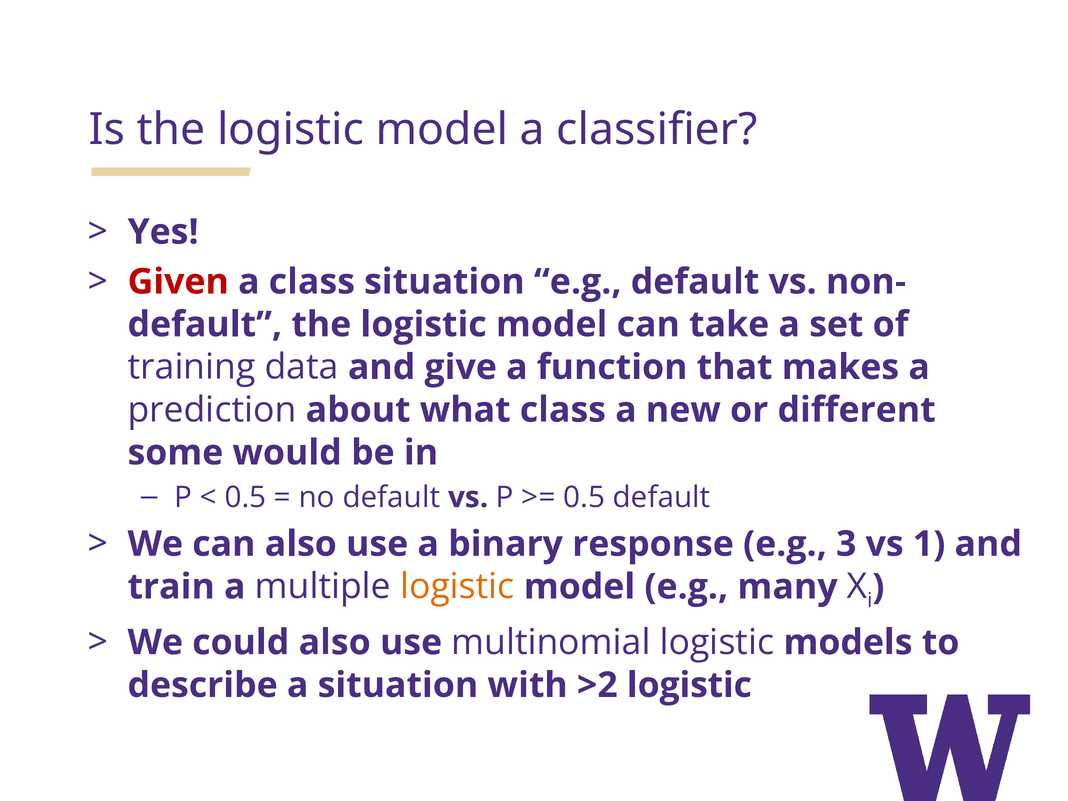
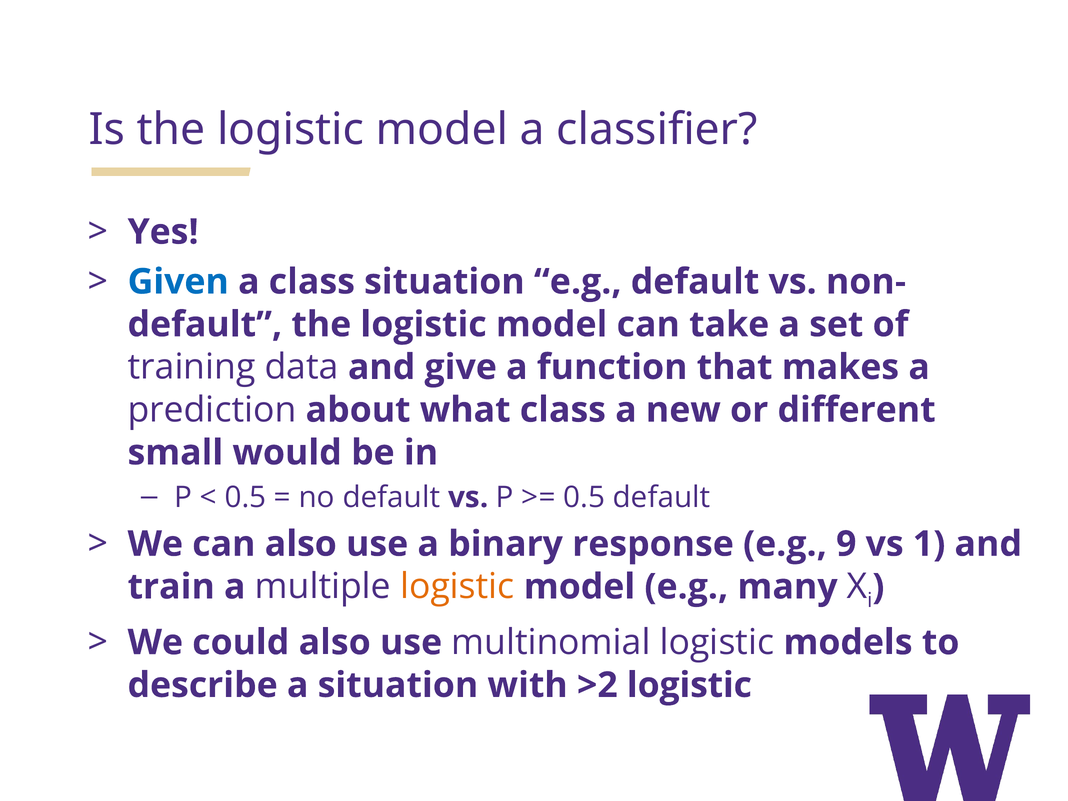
Given colour: red -> blue
some: some -> small
3: 3 -> 9
